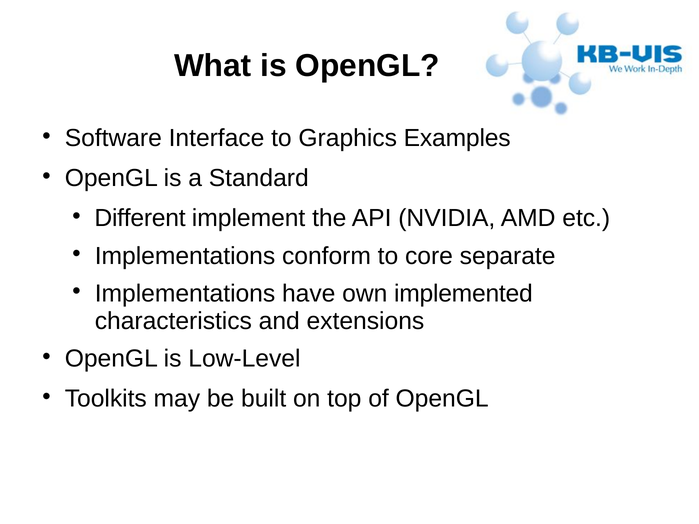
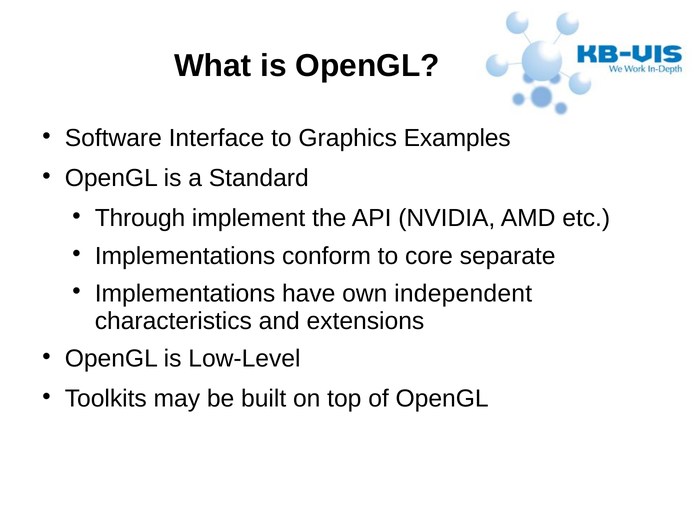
Different: Different -> Through
implemented: implemented -> independent
